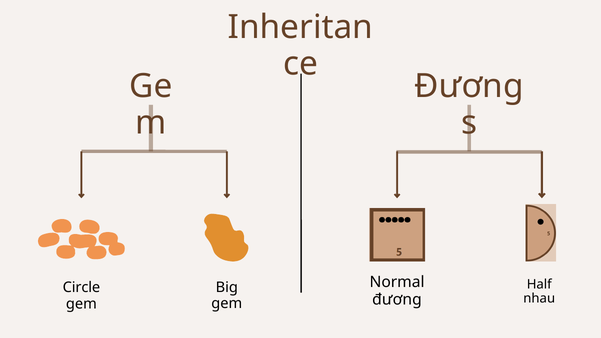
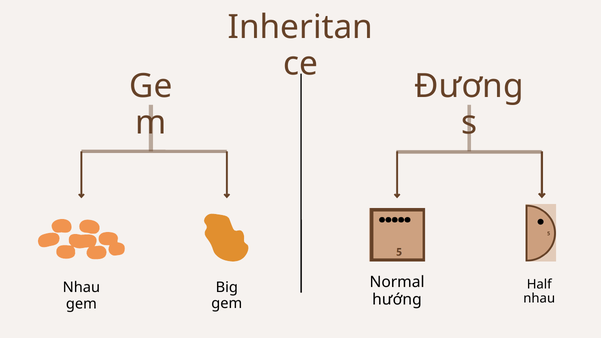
Circle at (81, 288): Circle -> Nhau
đương at (397, 300): đương -> hướng
